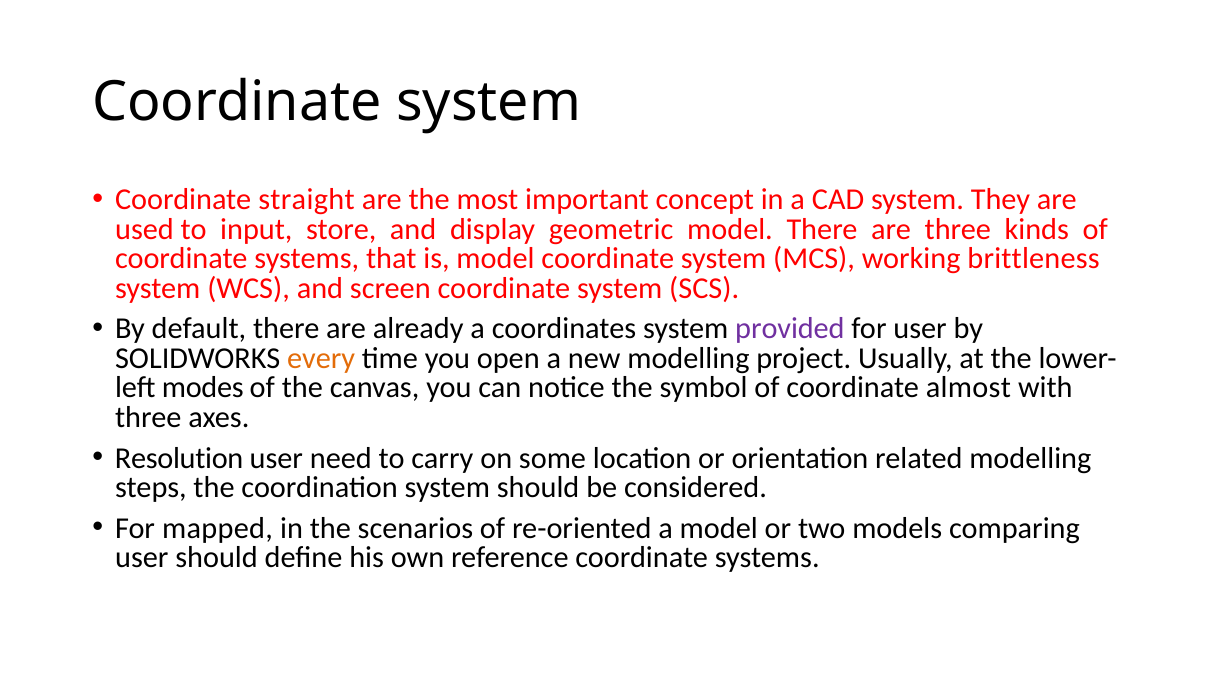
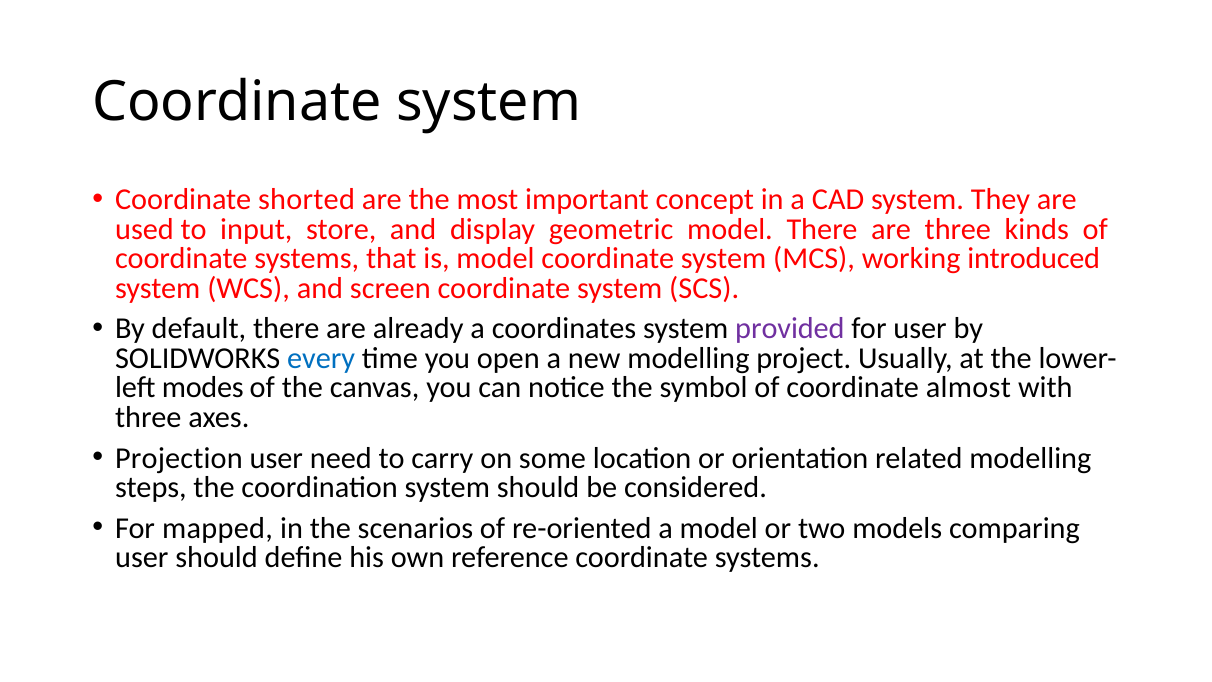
straight: straight -> shorted
brittleness: brittleness -> introduced
every colour: orange -> blue
Resolution: Resolution -> Projection
